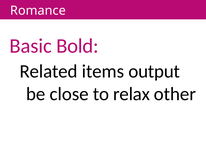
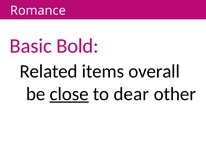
output: output -> overall
close underline: none -> present
relax: relax -> dear
